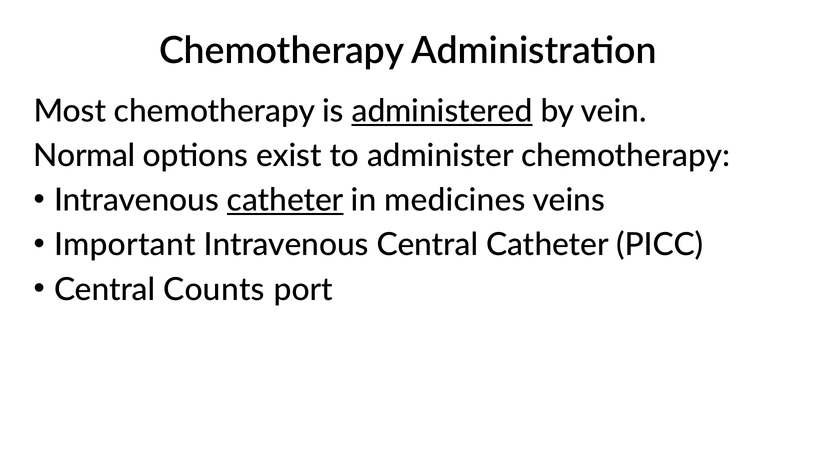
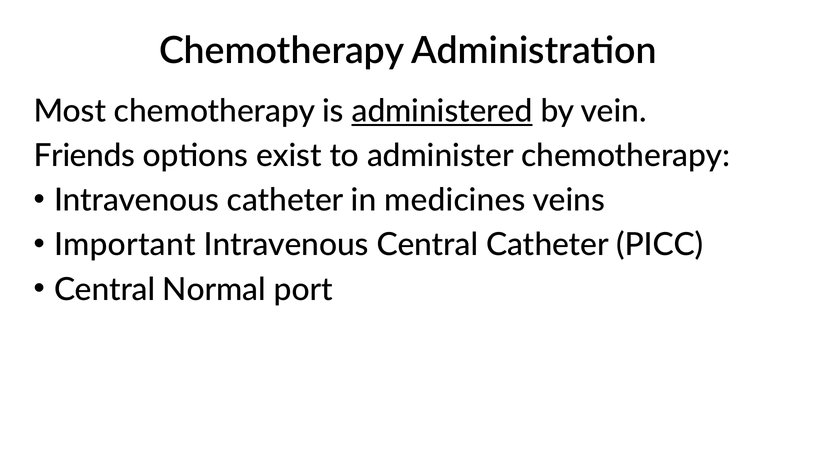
Normal: Normal -> Friends
catheter at (285, 200) underline: present -> none
Counts: Counts -> Normal
